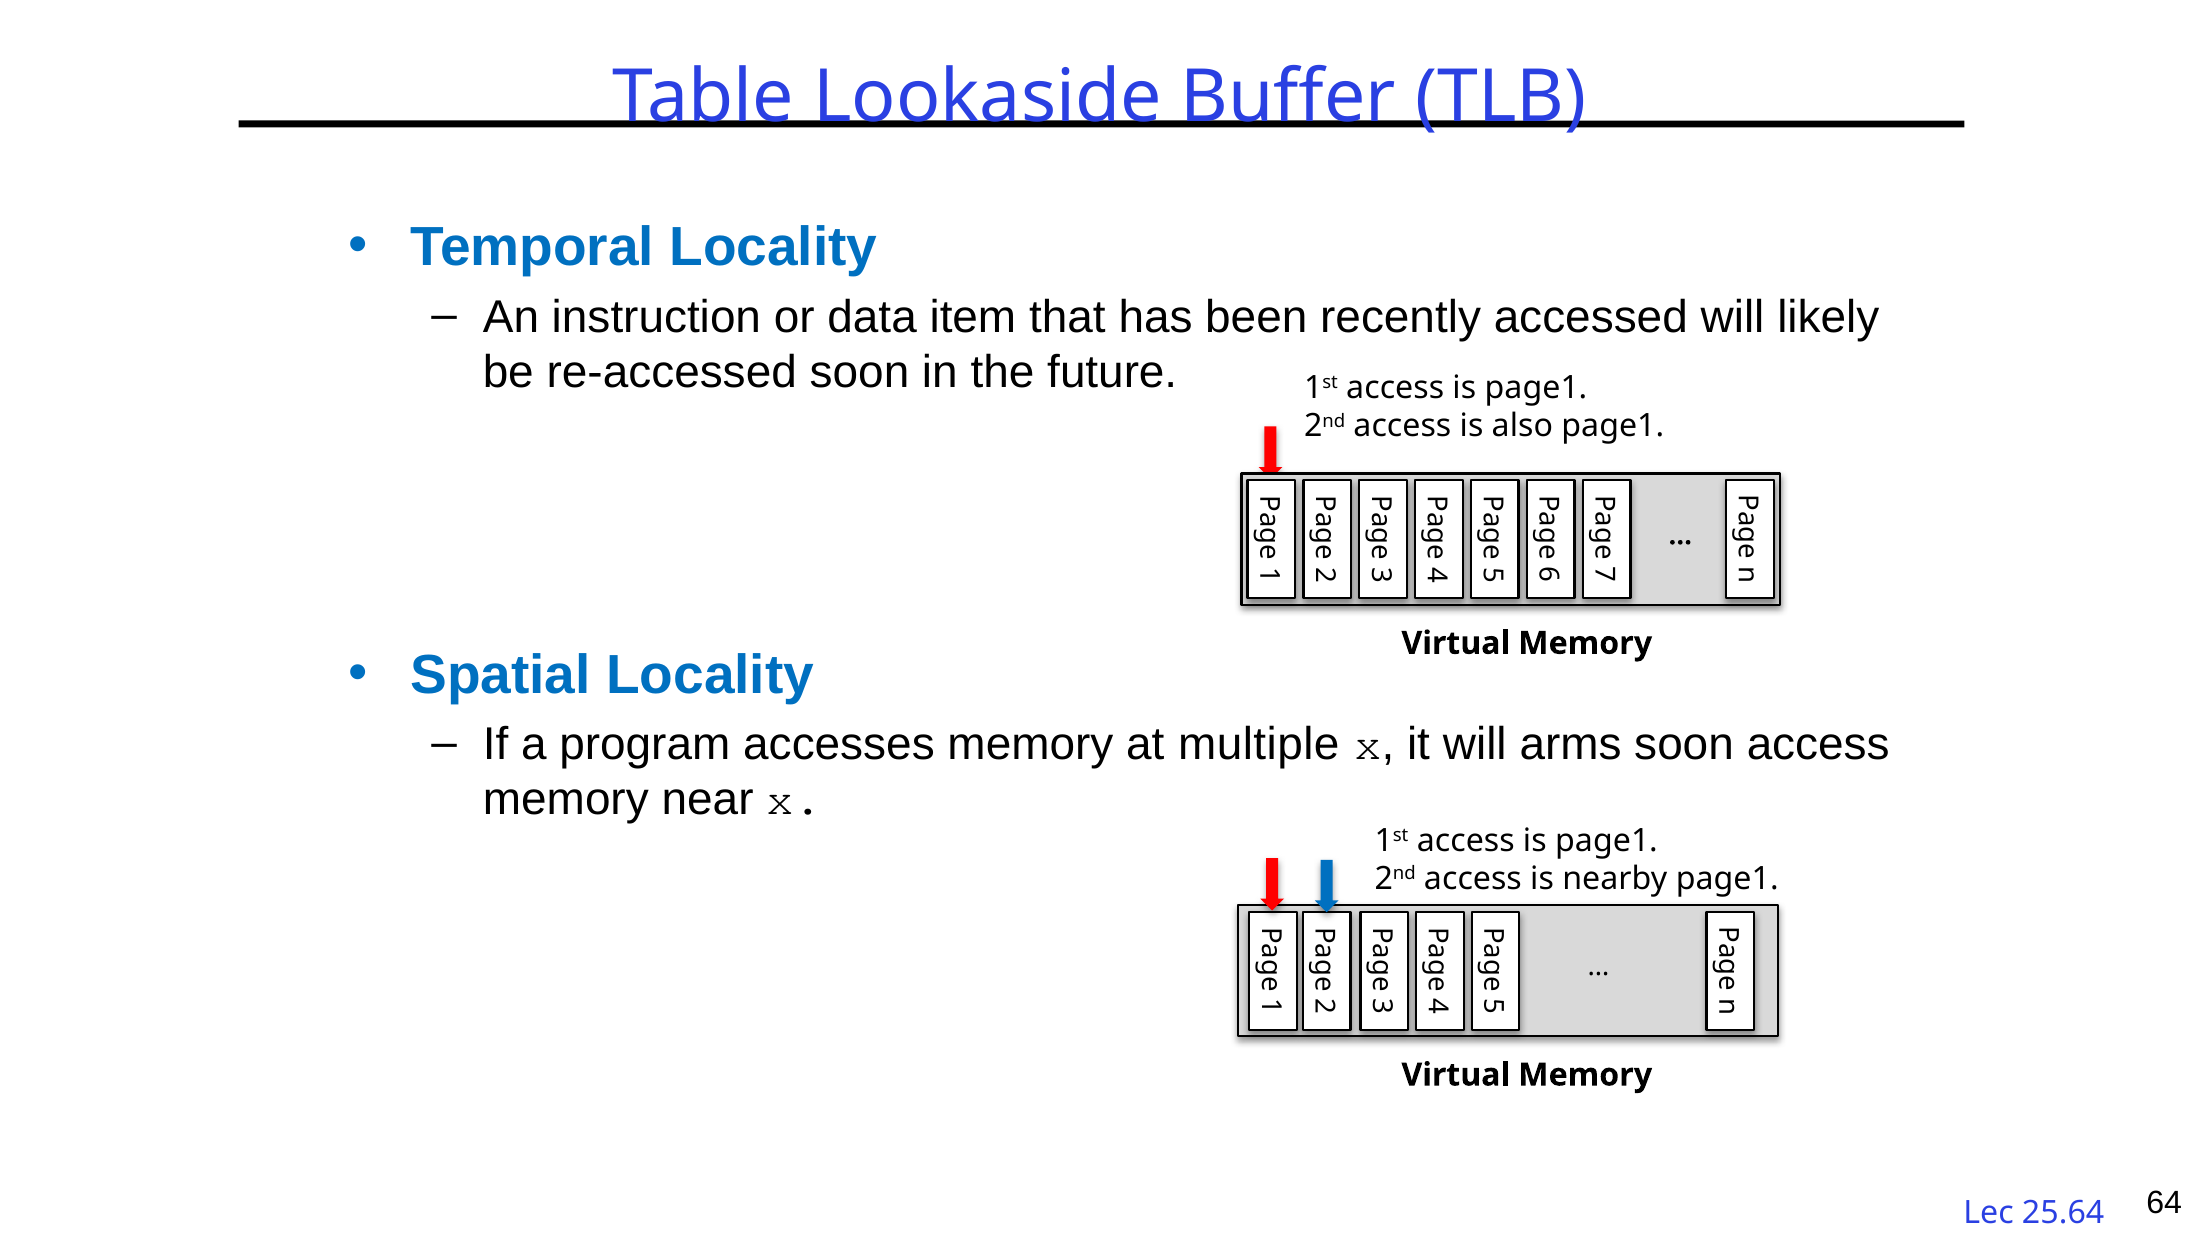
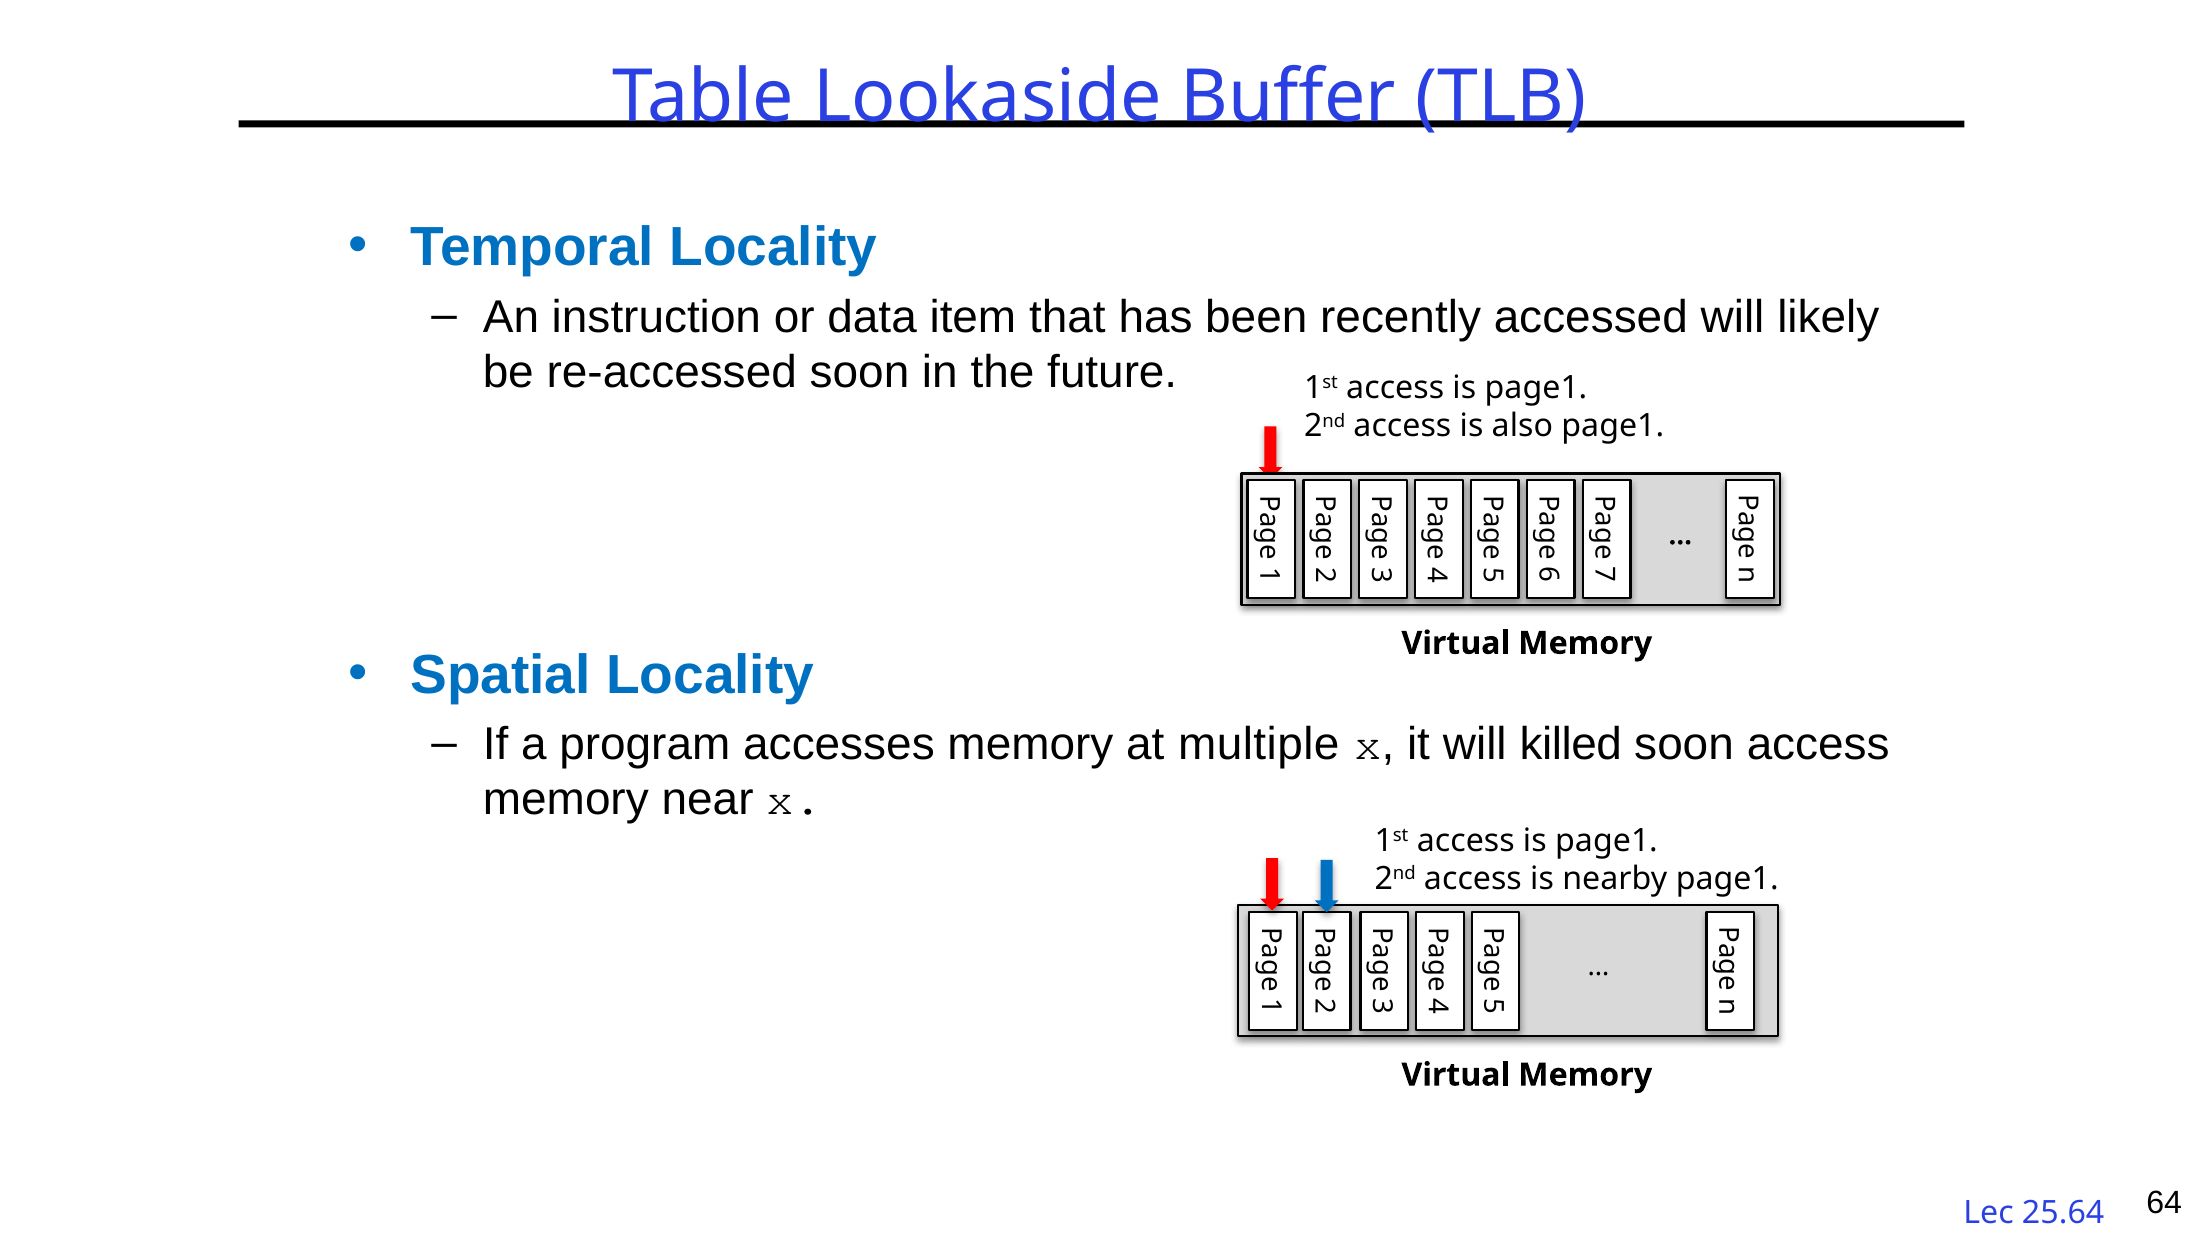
arms: arms -> killed
